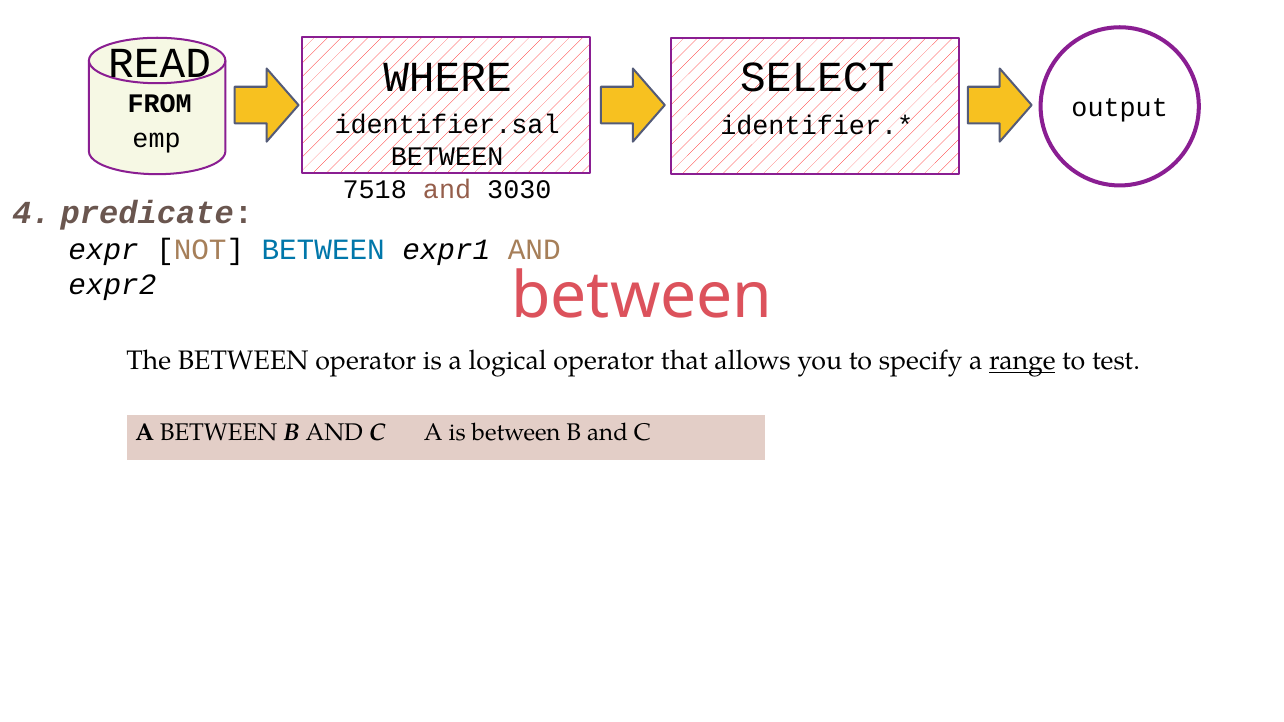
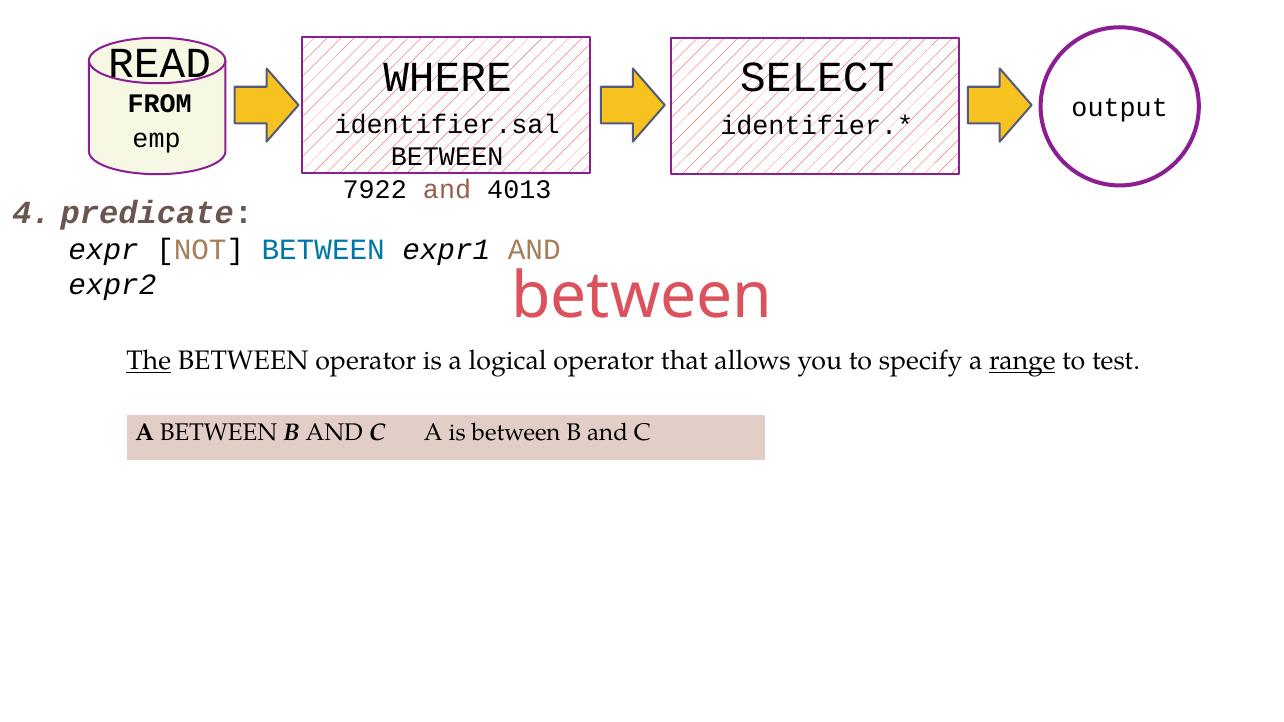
7518: 7518 -> 7922
3030: 3030 -> 4013
The underline: none -> present
